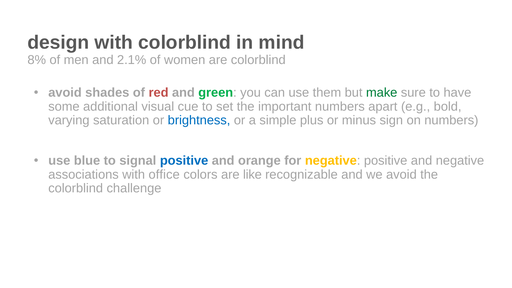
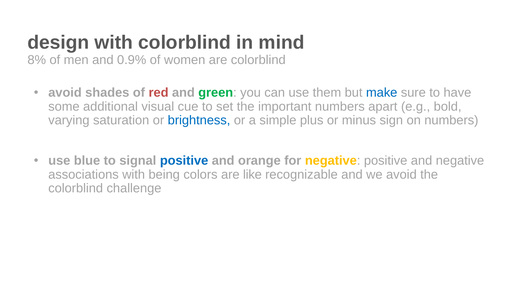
2.1%: 2.1% -> 0.9%
make colour: green -> blue
office: office -> being
